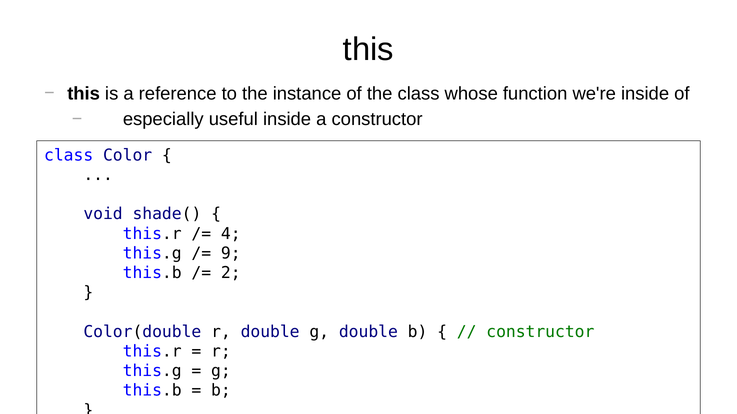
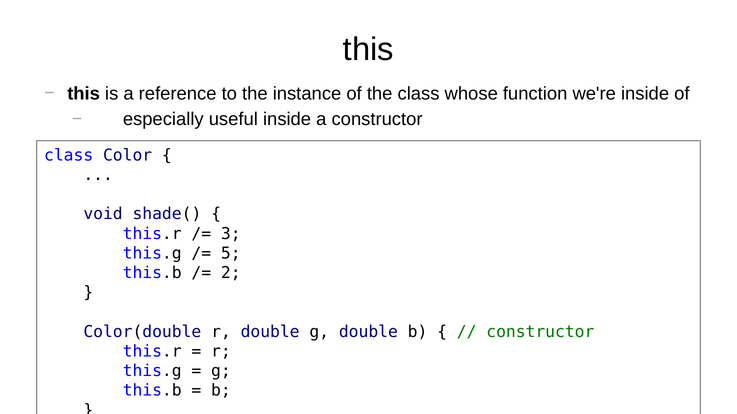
4: 4 -> 3
9: 9 -> 5
